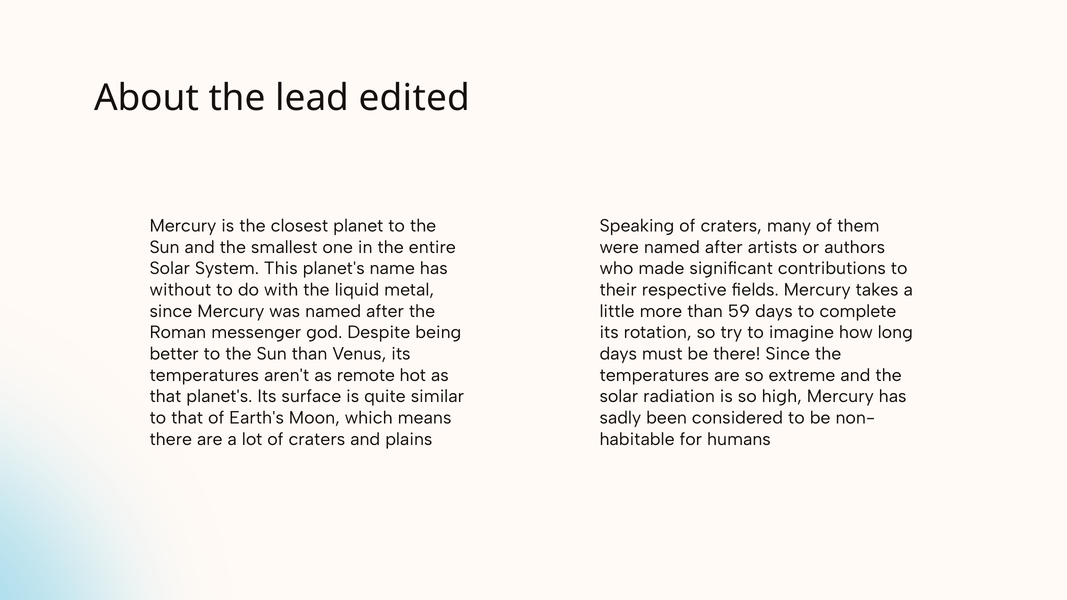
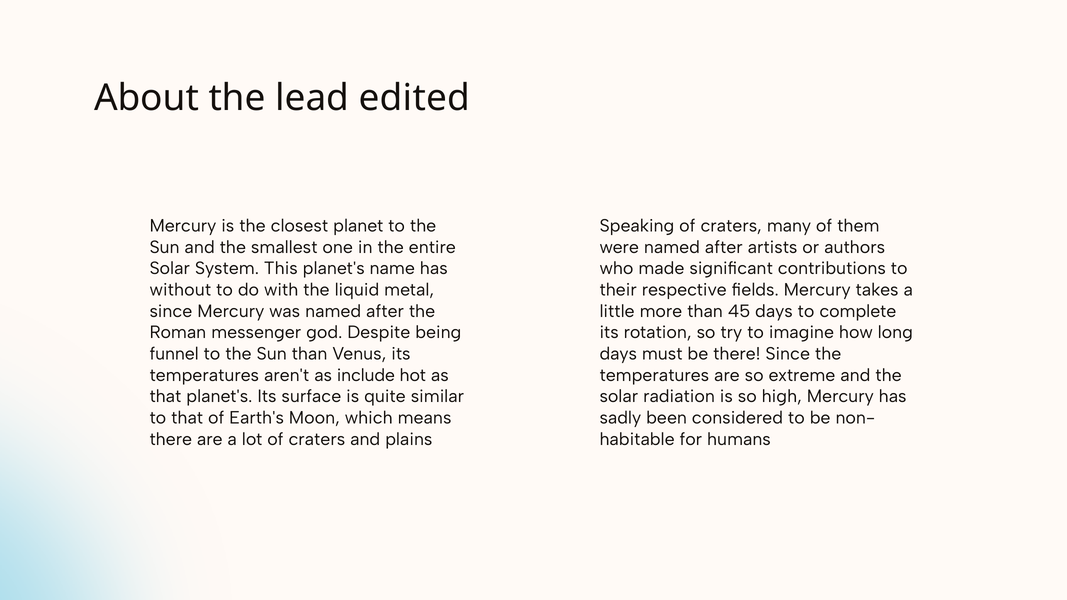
59: 59 -> 45
better: better -> funnel
remote: remote -> include
